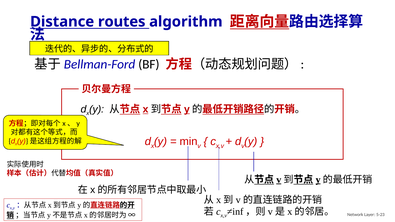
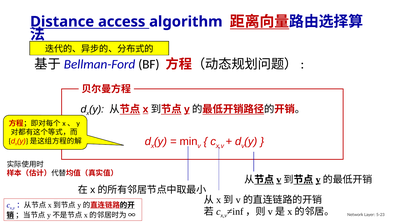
routes: routes -> access
